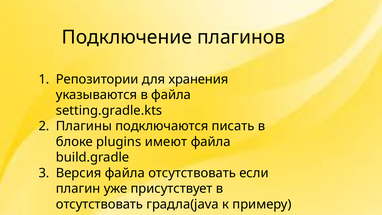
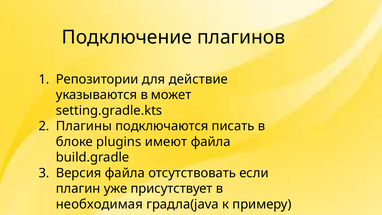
хранения: хранения -> действие
в файла: файла -> может
отсутствовать at (99, 204): отсутствовать -> необходимая
